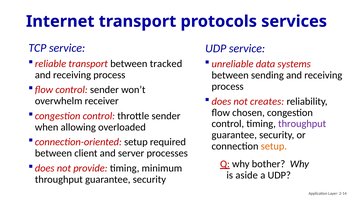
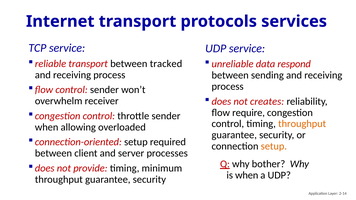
systems: systems -> respond
chosen: chosen -> require
throughput at (302, 124) colour: purple -> orange
is aside: aside -> when
